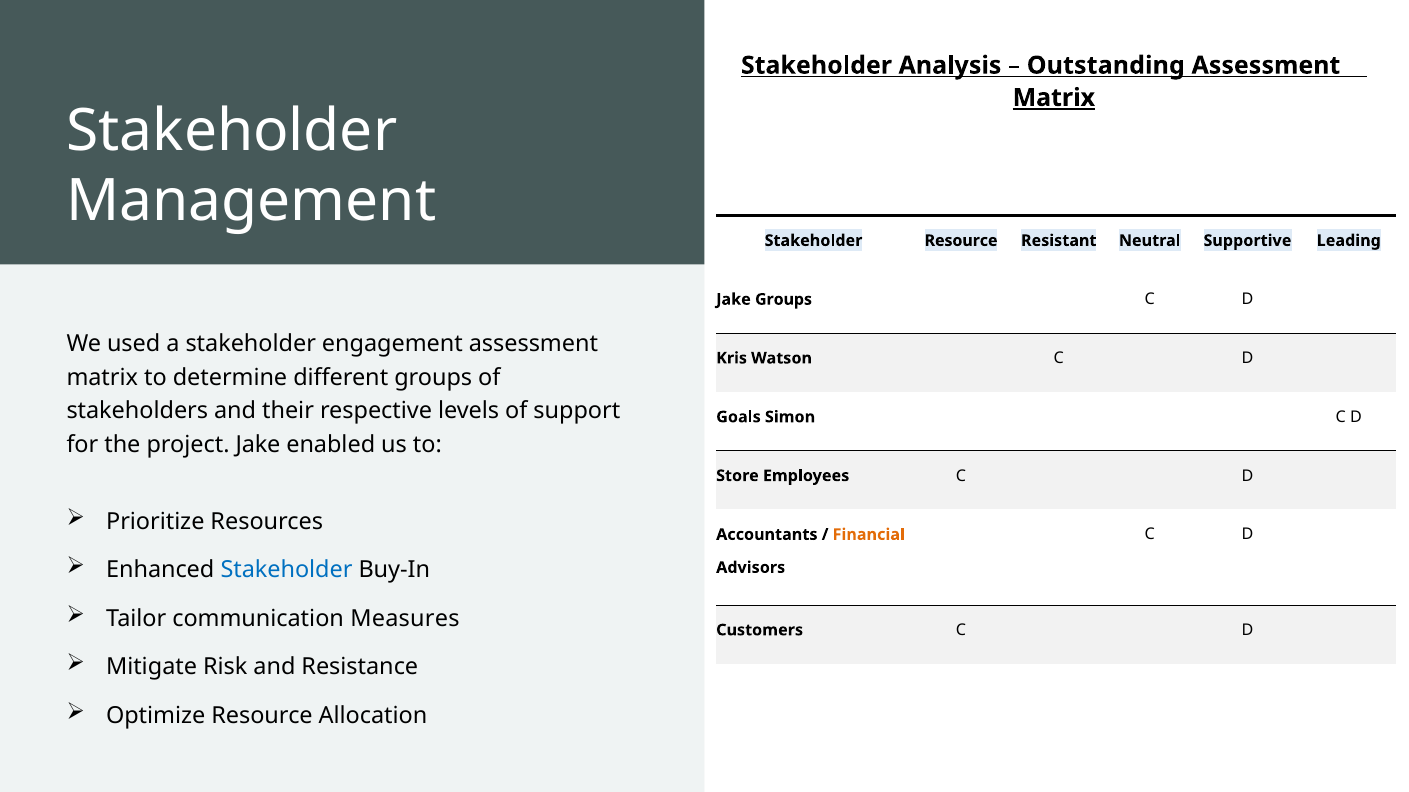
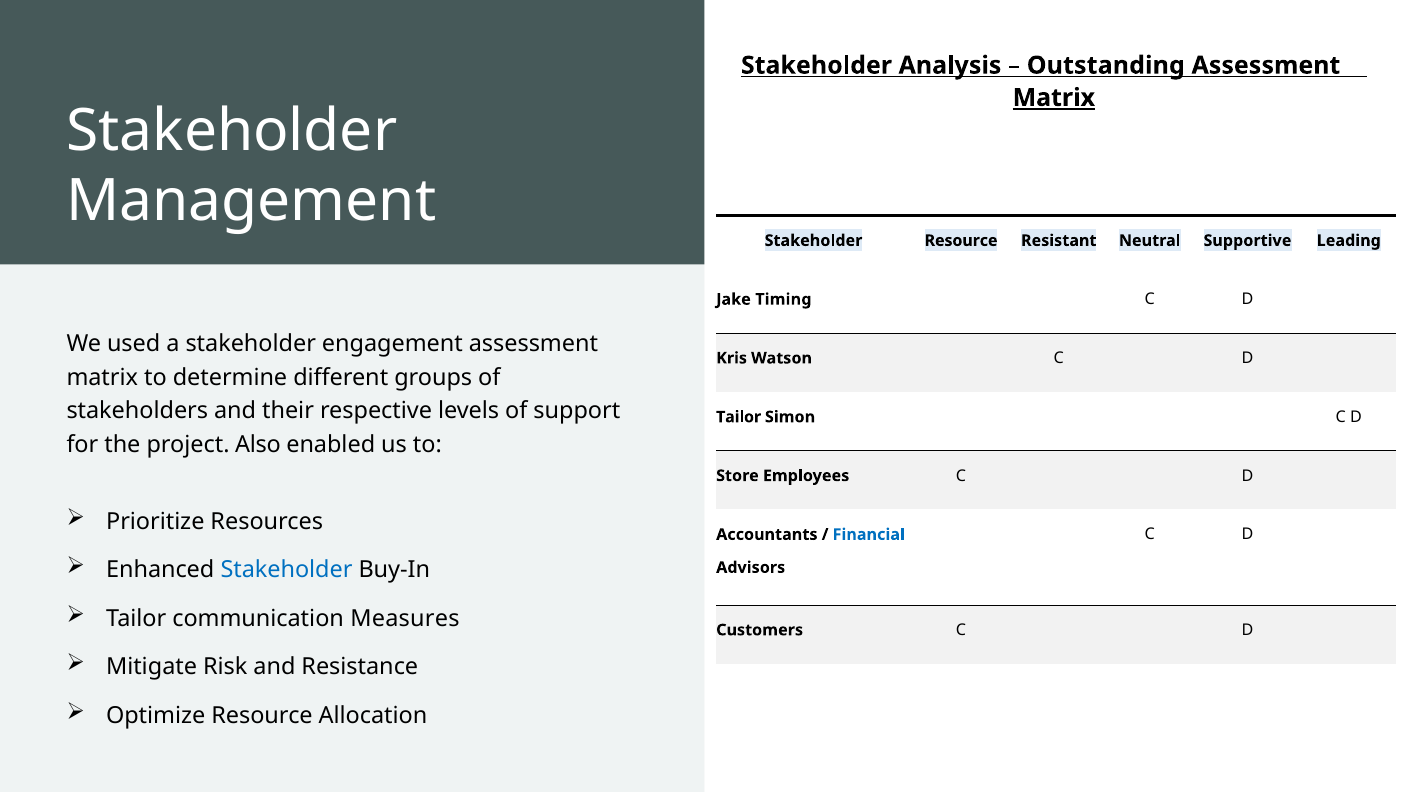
Jake Groups: Groups -> Timing
Goals at (738, 417): Goals -> Tailor
project Jake: Jake -> Also
Financial colour: orange -> blue
